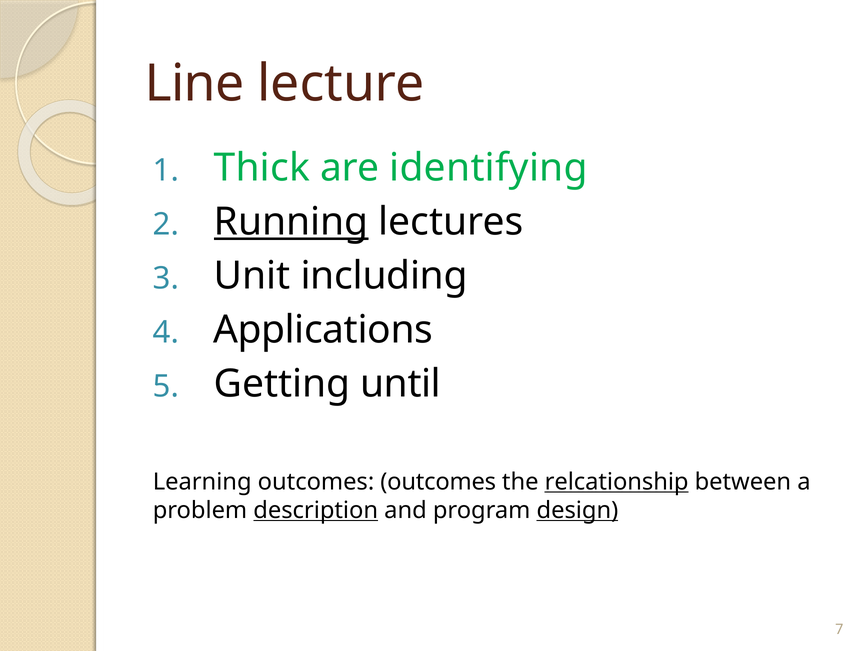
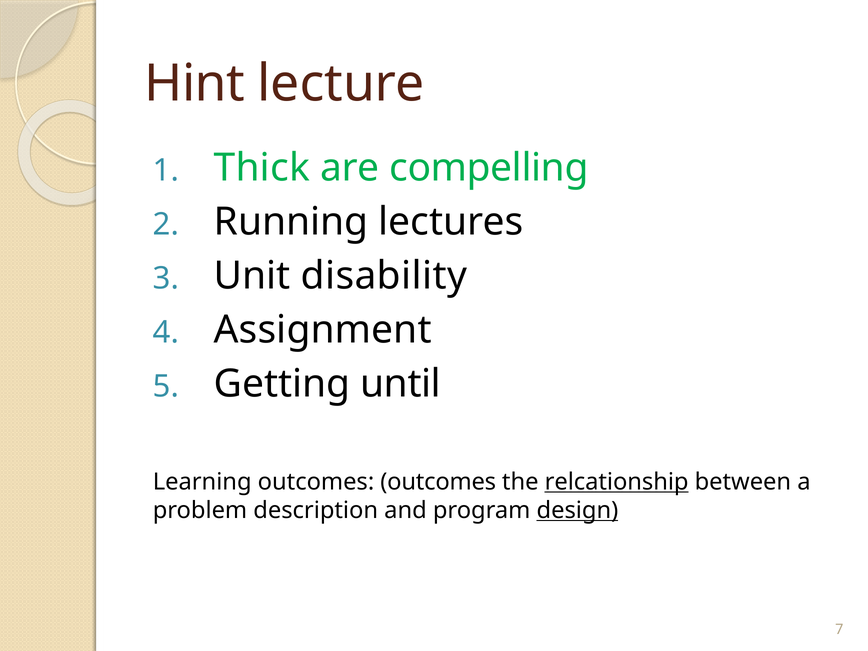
Line: Line -> Hint
identifying: identifying -> compelling
Running underline: present -> none
including: including -> disability
Applications: Applications -> Assignment
description underline: present -> none
